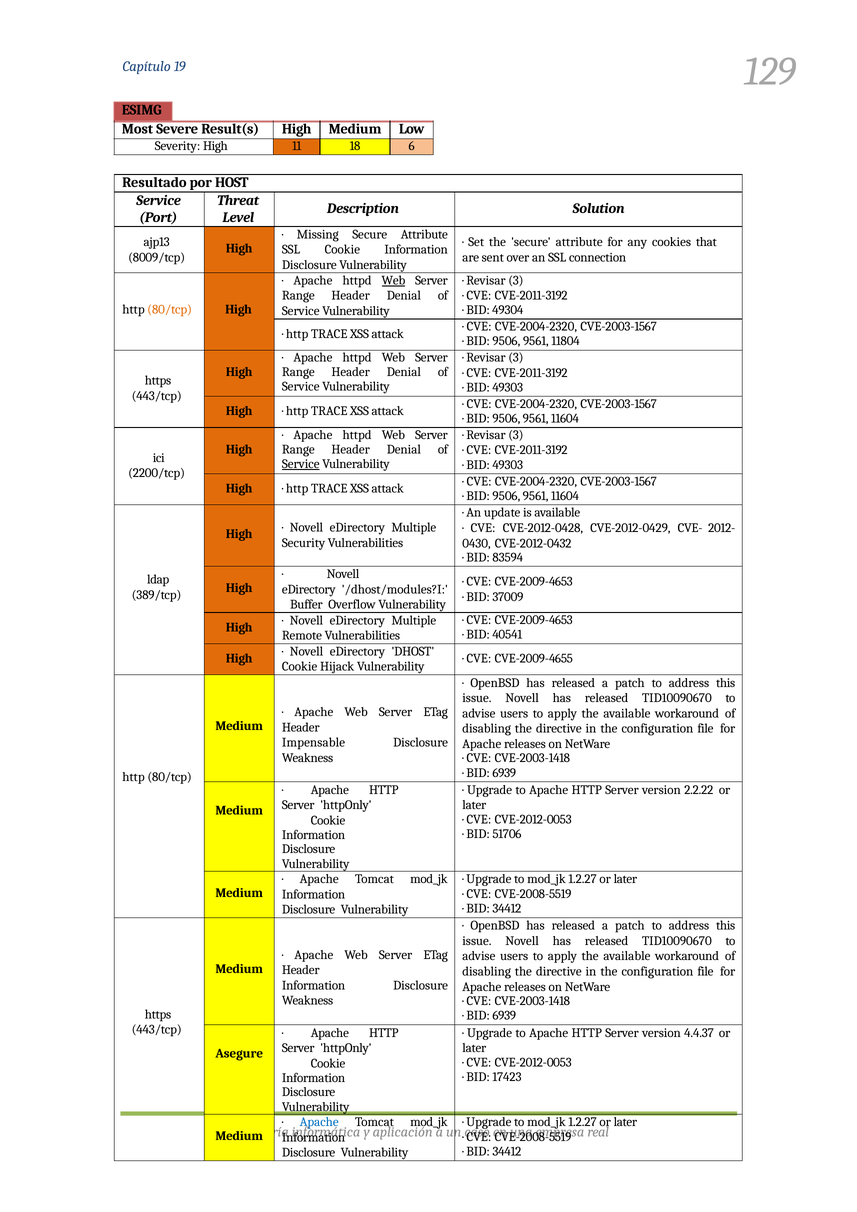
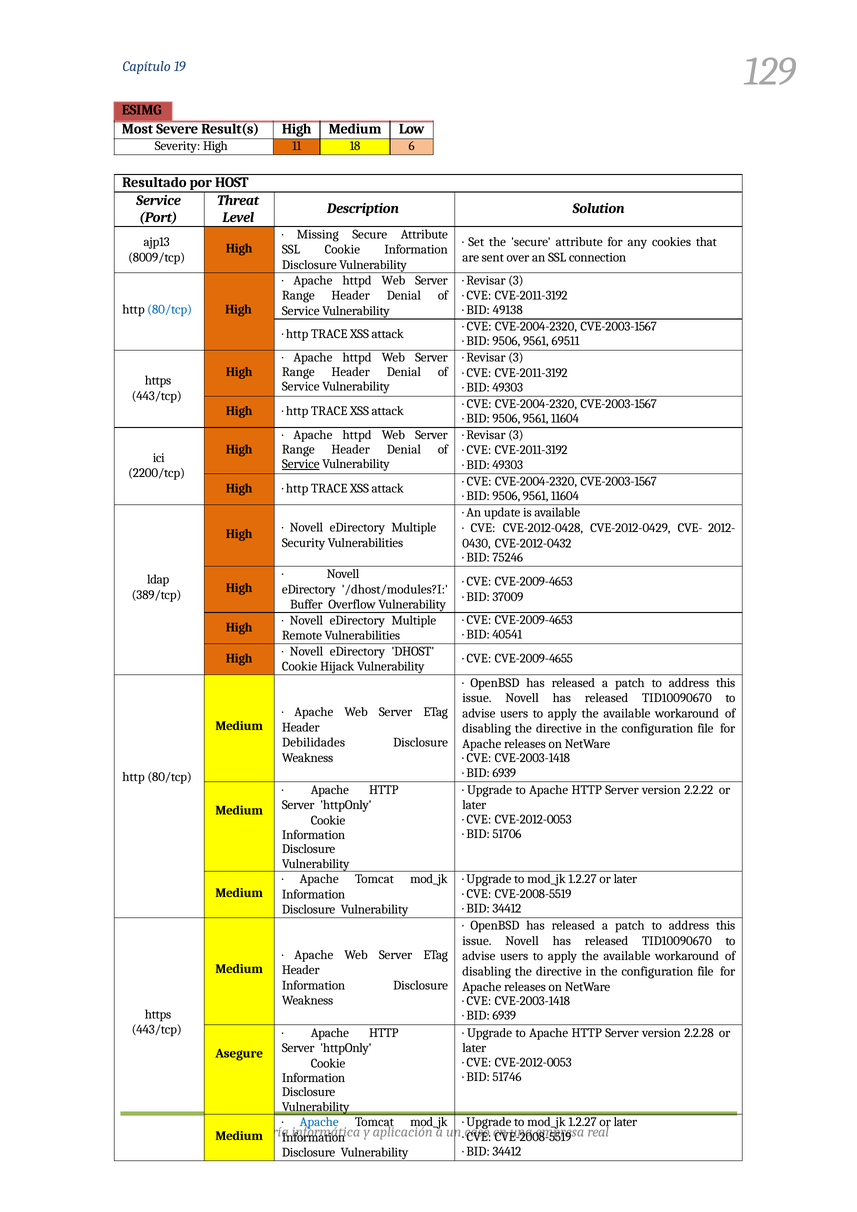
Web at (393, 281) underline: present -> none
80/tcp at (170, 310) colour: orange -> blue
49304: 49304 -> 49138
11804: 11804 -> 69511
83594: 83594 -> 75246
Impensable: Impensable -> Debilidades
4.4.37: 4.4.37 -> 2.2.28
17423: 17423 -> 51746
